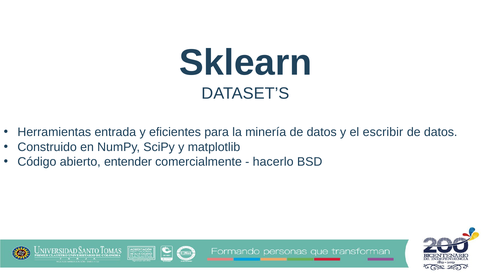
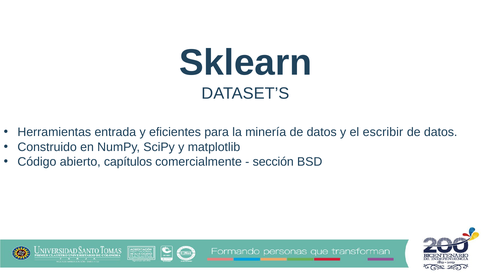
entender: entender -> capítulos
hacerlo: hacerlo -> sección
